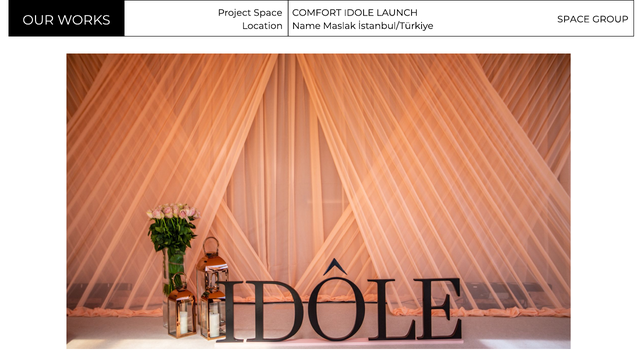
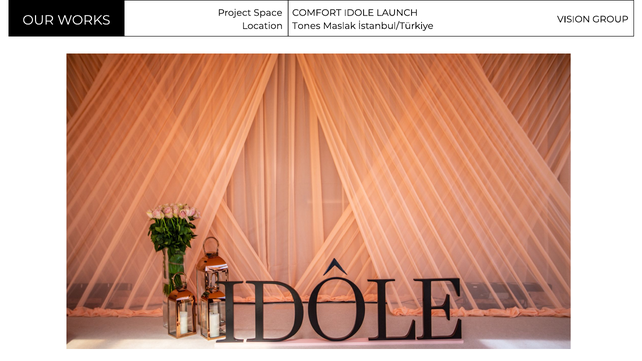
SPACE at (574, 19): SPACE -> VISION
Name: Name -> Tones
